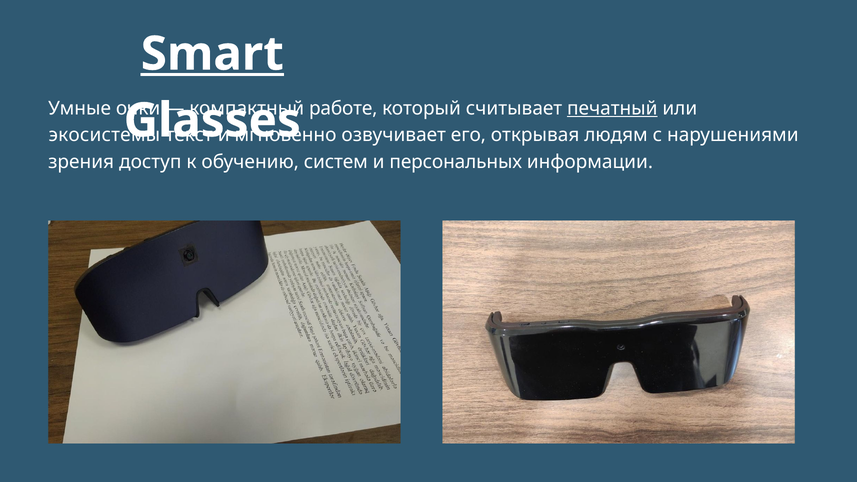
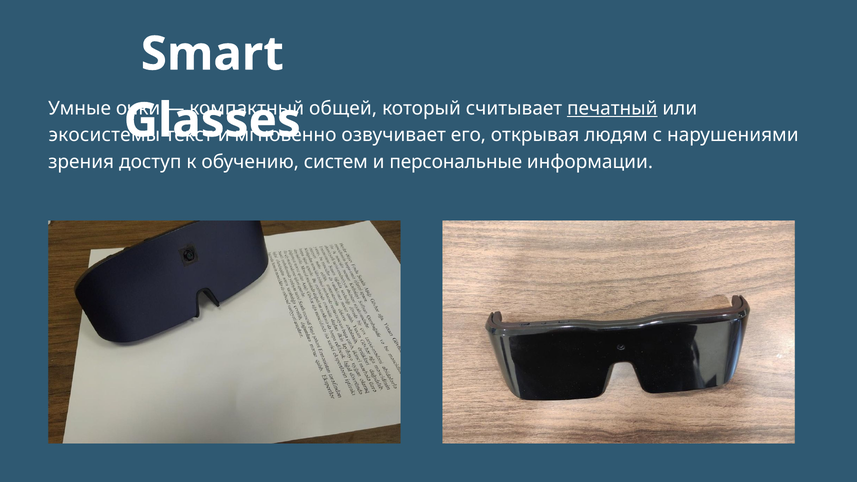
Smart underline: present -> none
работе: работе -> общей
персональных: персональных -> персональные
